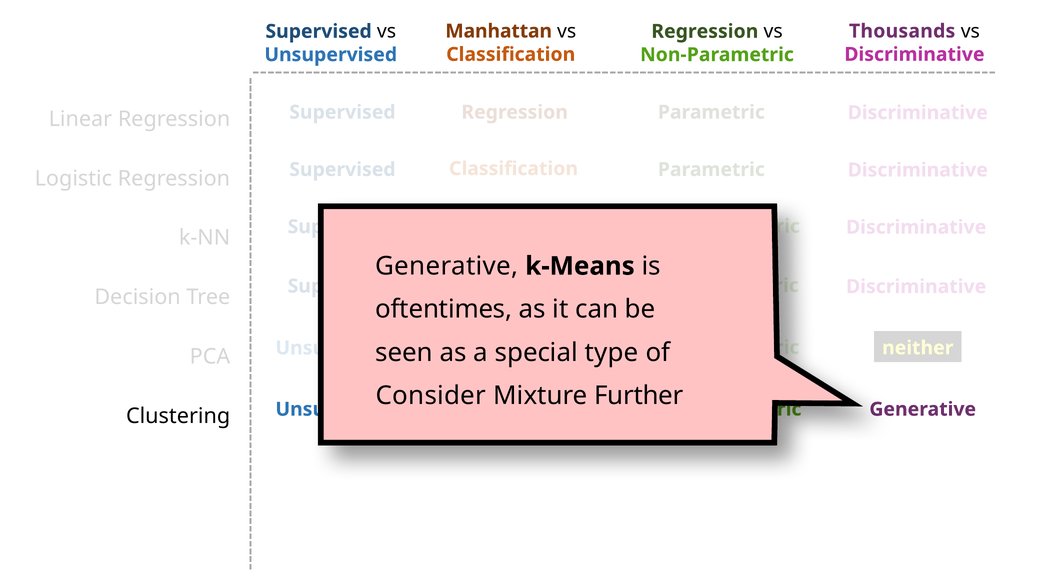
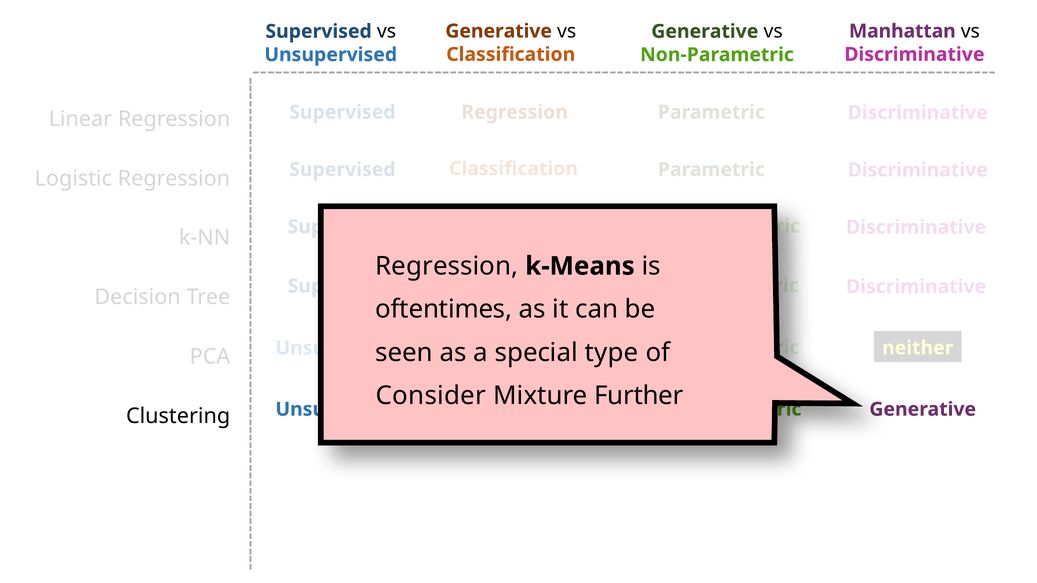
Manhattan at (499, 31): Manhattan -> Generative
Thousands: Thousands -> Manhattan
Regression at (705, 31): Regression -> Generative
Generative at (447, 266): Generative -> Regression
